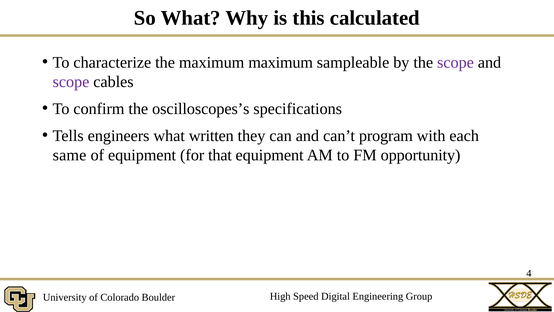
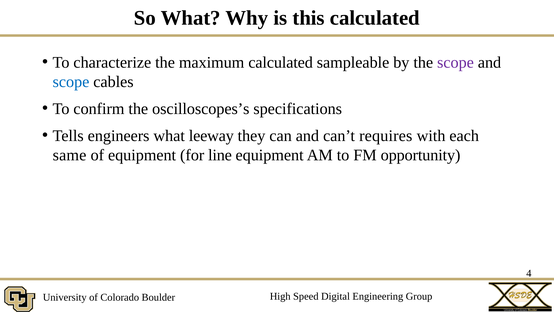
maximum maximum: maximum -> calculated
scope at (71, 82) colour: purple -> blue
written: written -> leeway
program: program -> requires
that: that -> line
